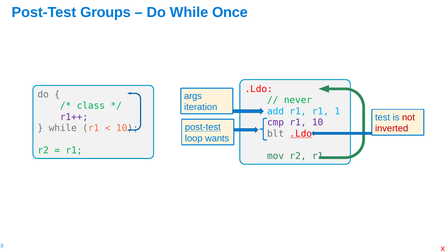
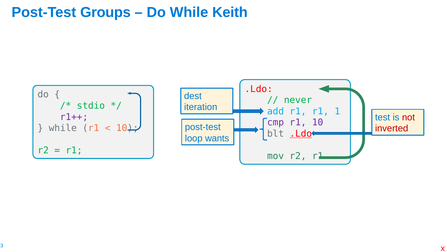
Once: Once -> Keith
args: args -> dest
class: class -> stdio
post-test at (203, 127) underline: present -> none
